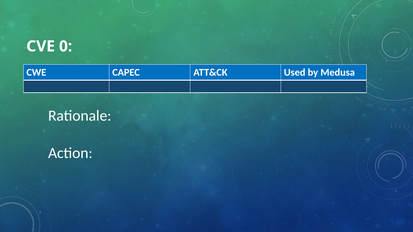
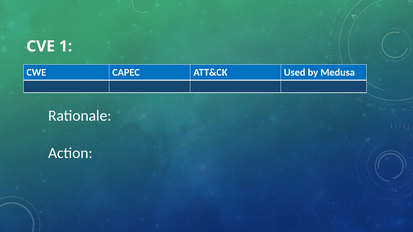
0: 0 -> 1
